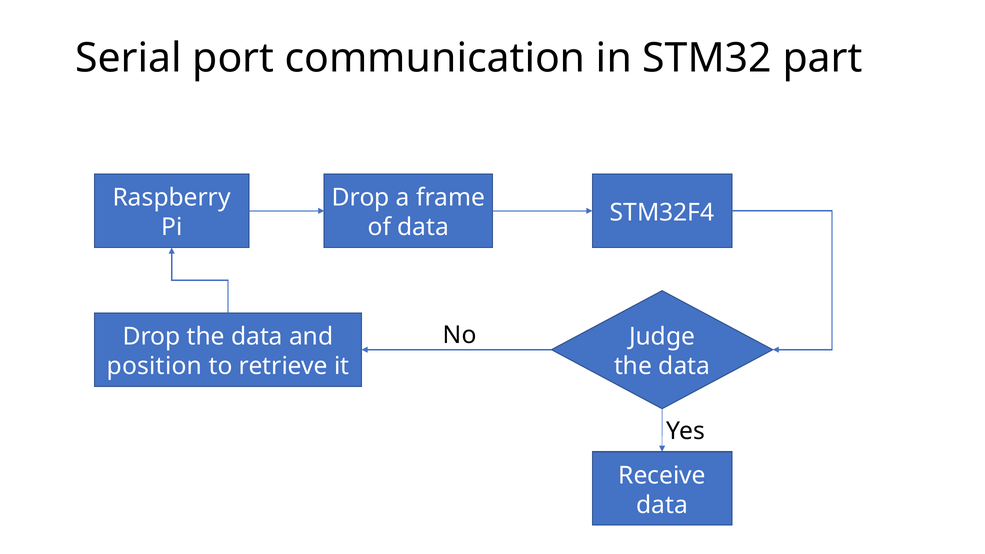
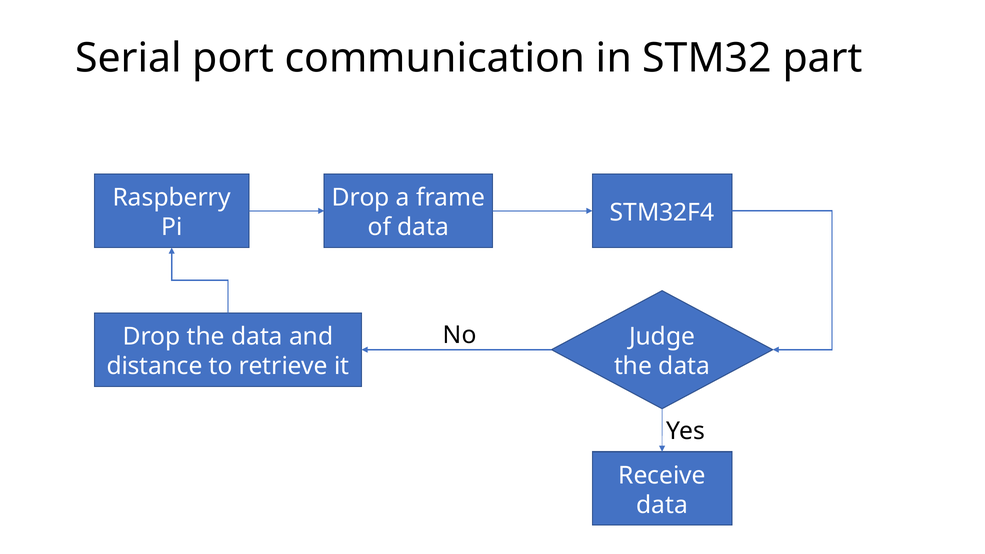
position: position -> distance
